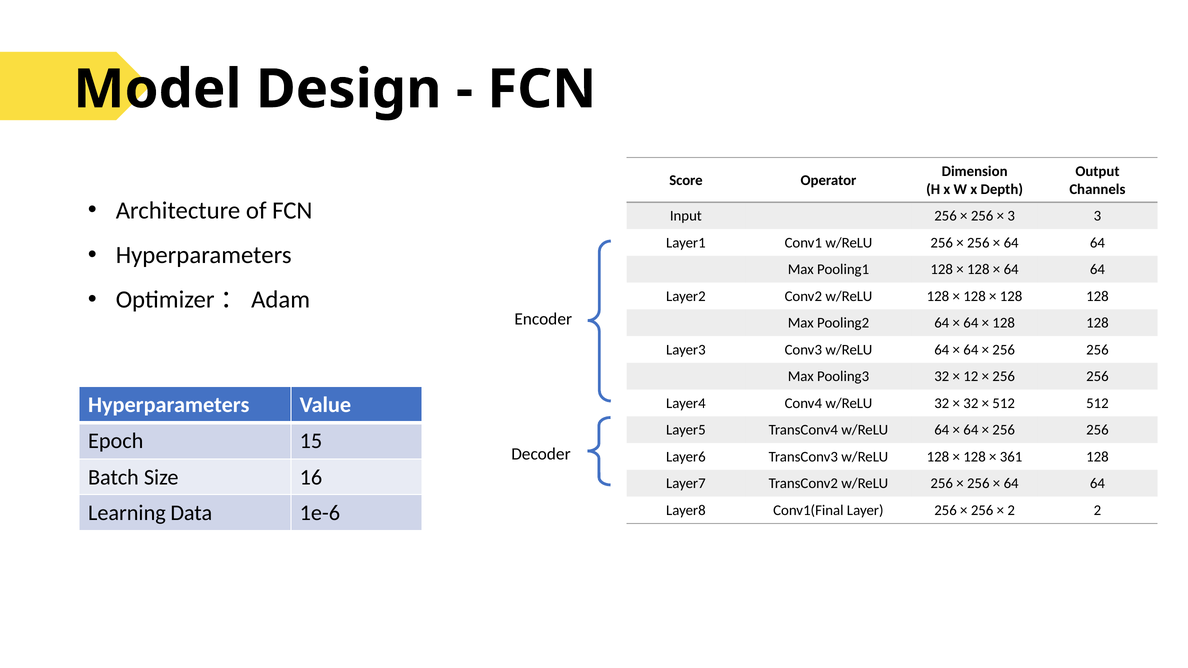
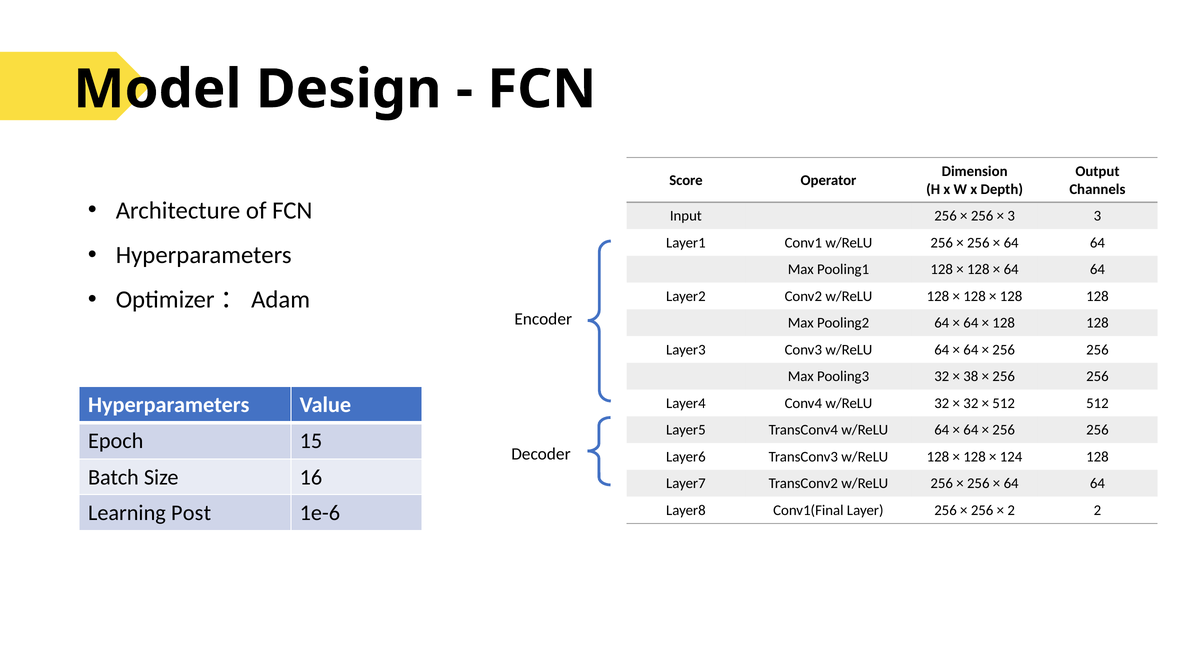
12: 12 -> 38
361: 361 -> 124
Data: Data -> Post
